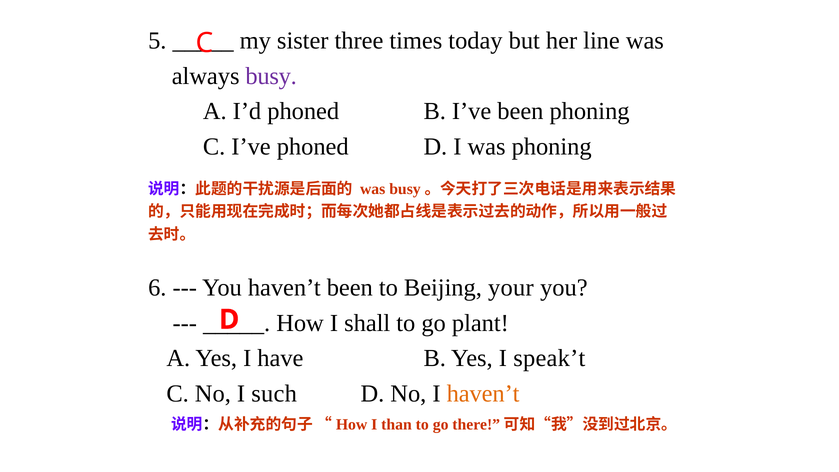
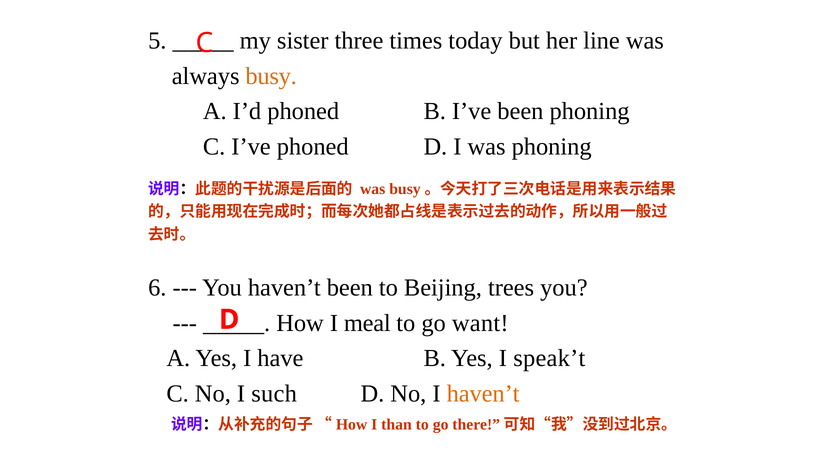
busy colour: purple -> orange
your: your -> trees
shall: shall -> meal
plant: plant -> want
